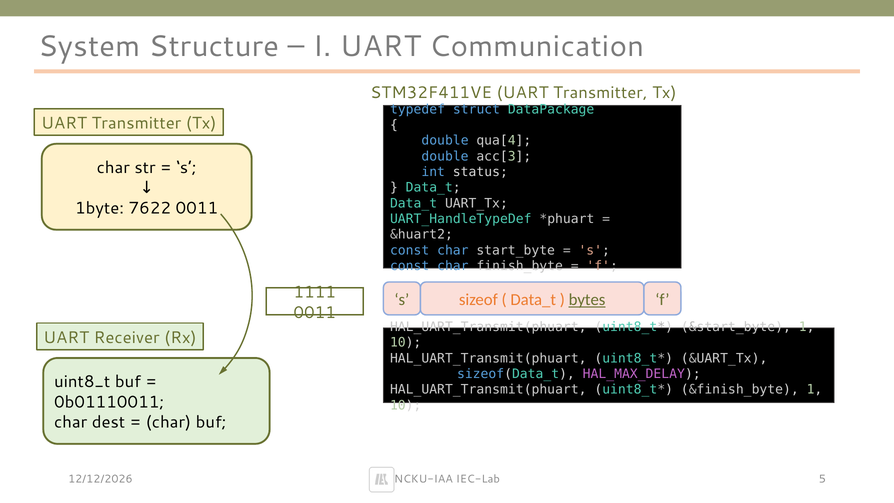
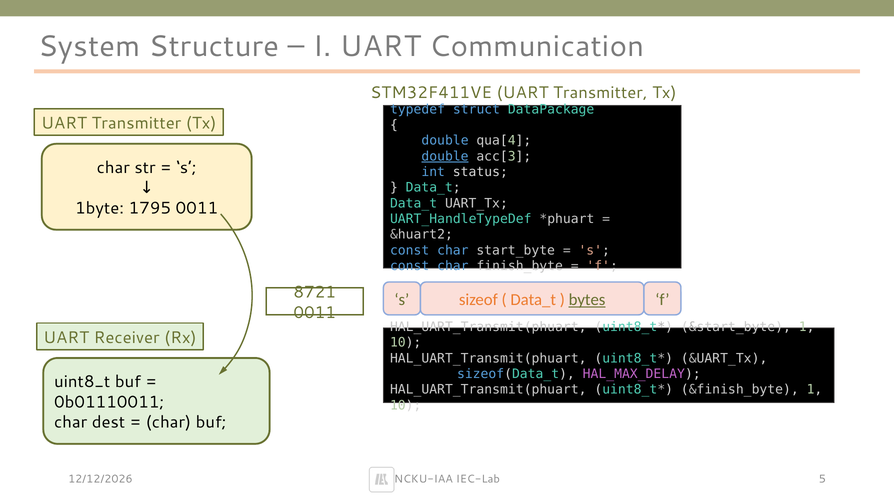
double at (445, 156) underline: none -> present
7622: 7622 -> 1795
1111: 1111 -> 8721
